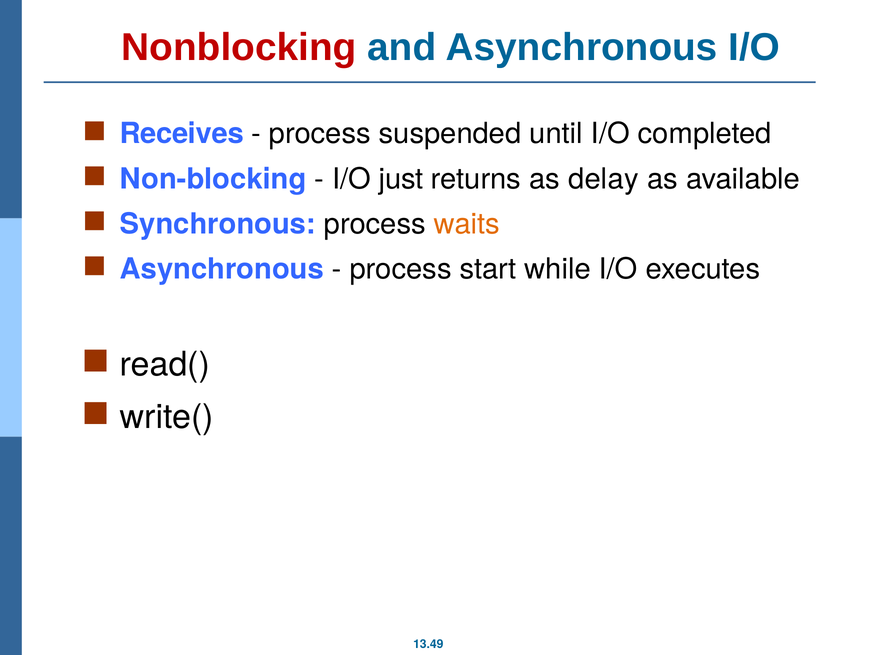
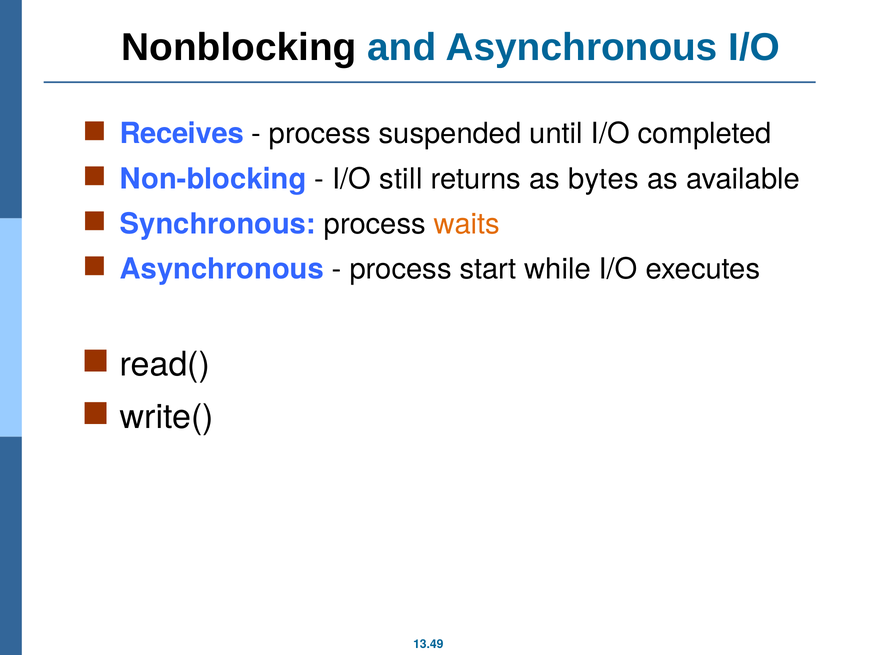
Nonblocking colour: red -> black
just: just -> still
delay: delay -> bytes
